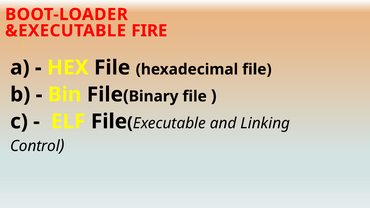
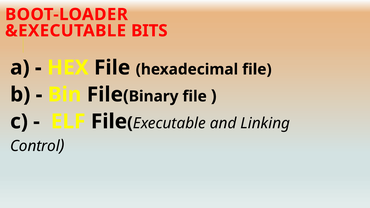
FIRE: FIRE -> BITS
